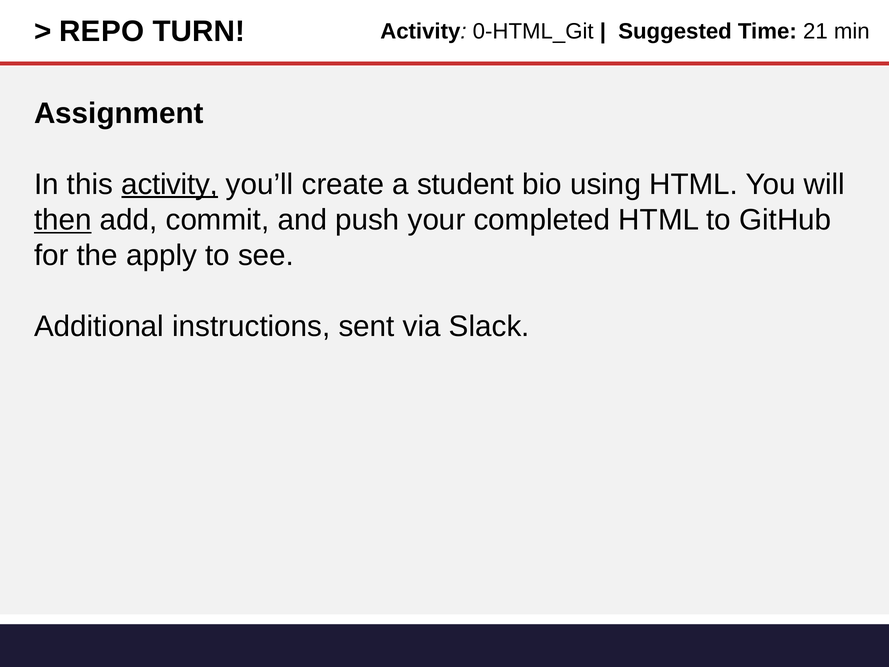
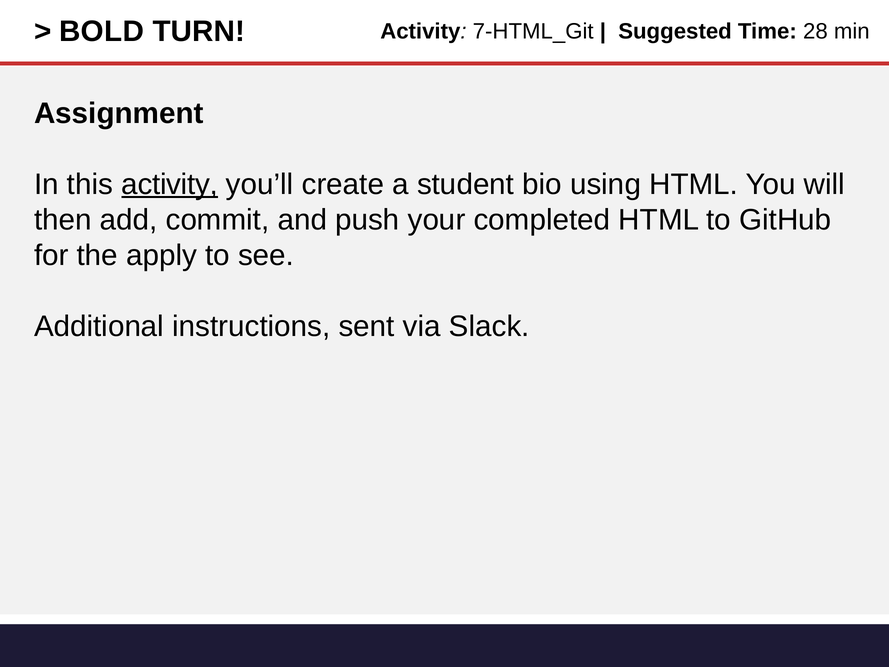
REPO: REPO -> BOLD
0-HTML_Git: 0-HTML_Git -> 7-HTML_Git
21: 21 -> 28
then underline: present -> none
